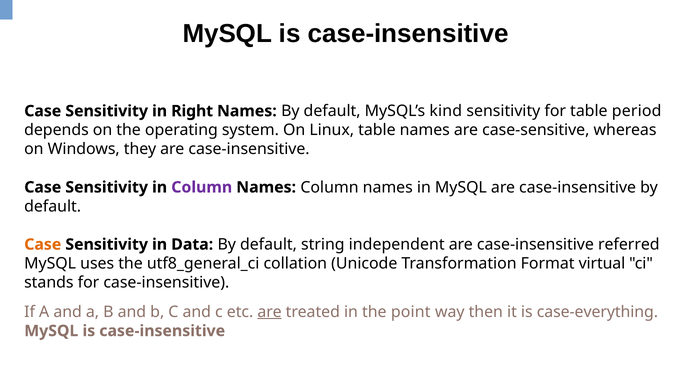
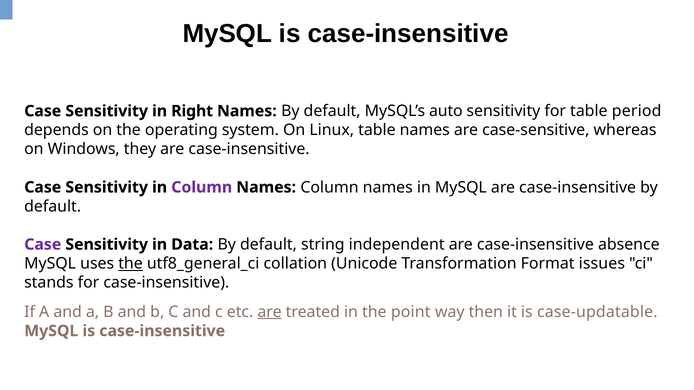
kind: kind -> auto
Case at (43, 245) colour: orange -> purple
referred: referred -> absence
the at (131, 264) underline: none -> present
virtual: virtual -> issues
case-everything: case-everything -> case-updatable
